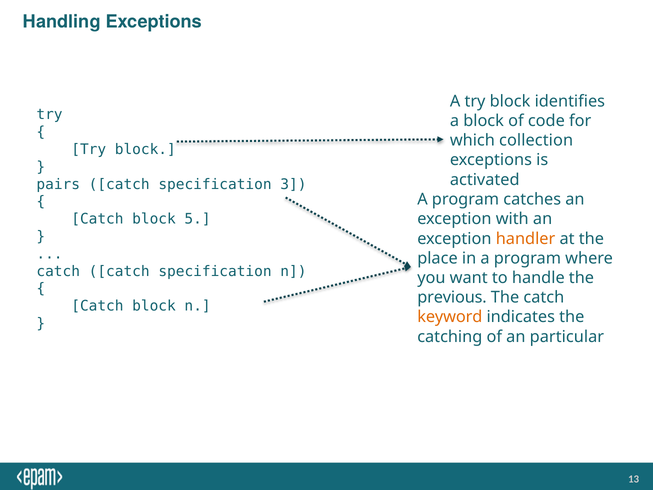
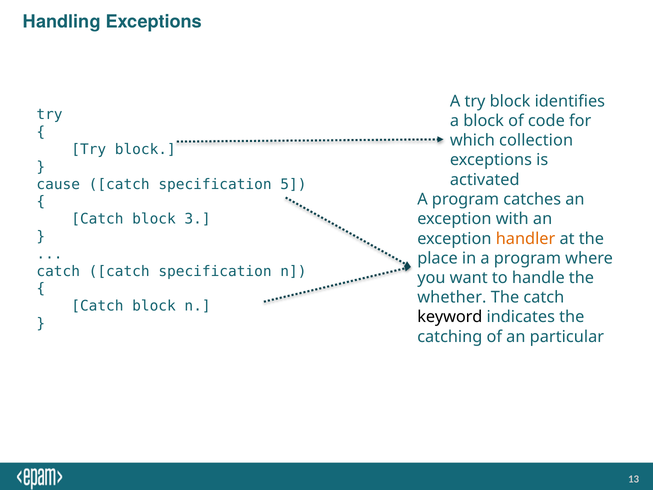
pairs: pairs -> cause
3: 3 -> 5
5: 5 -> 3
previous: previous -> whether
keyword colour: orange -> black
